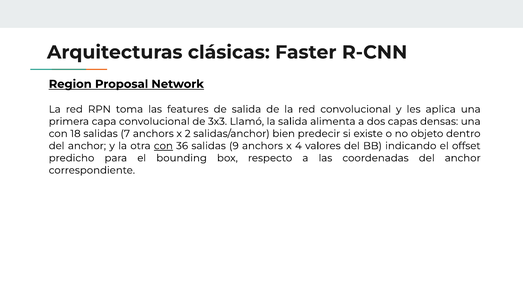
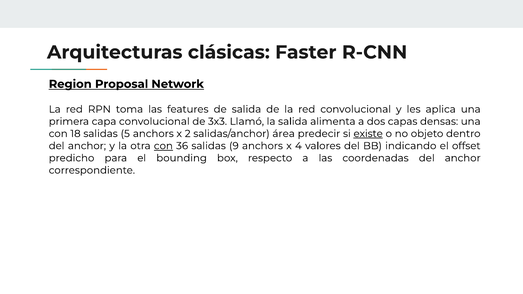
7: 7 -> 5
bien: bien -> área
existe underline: none -> present
